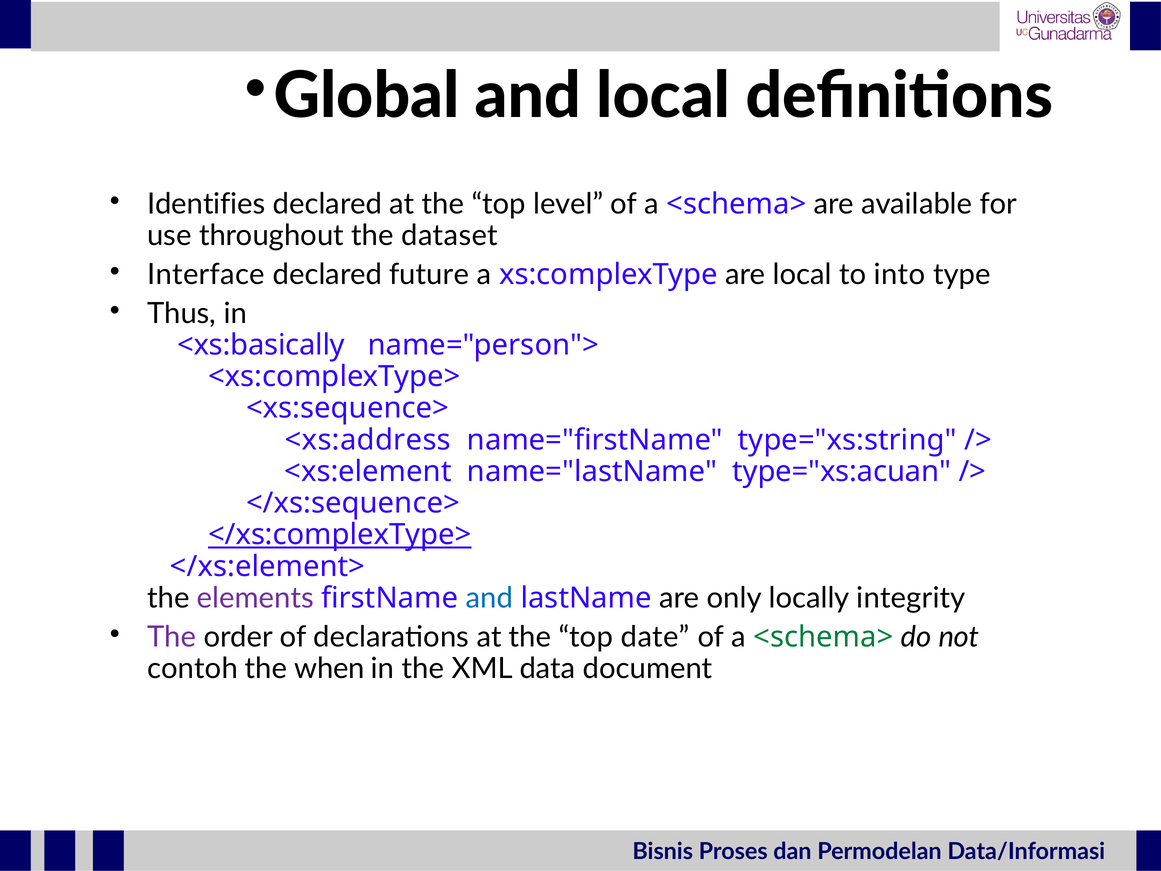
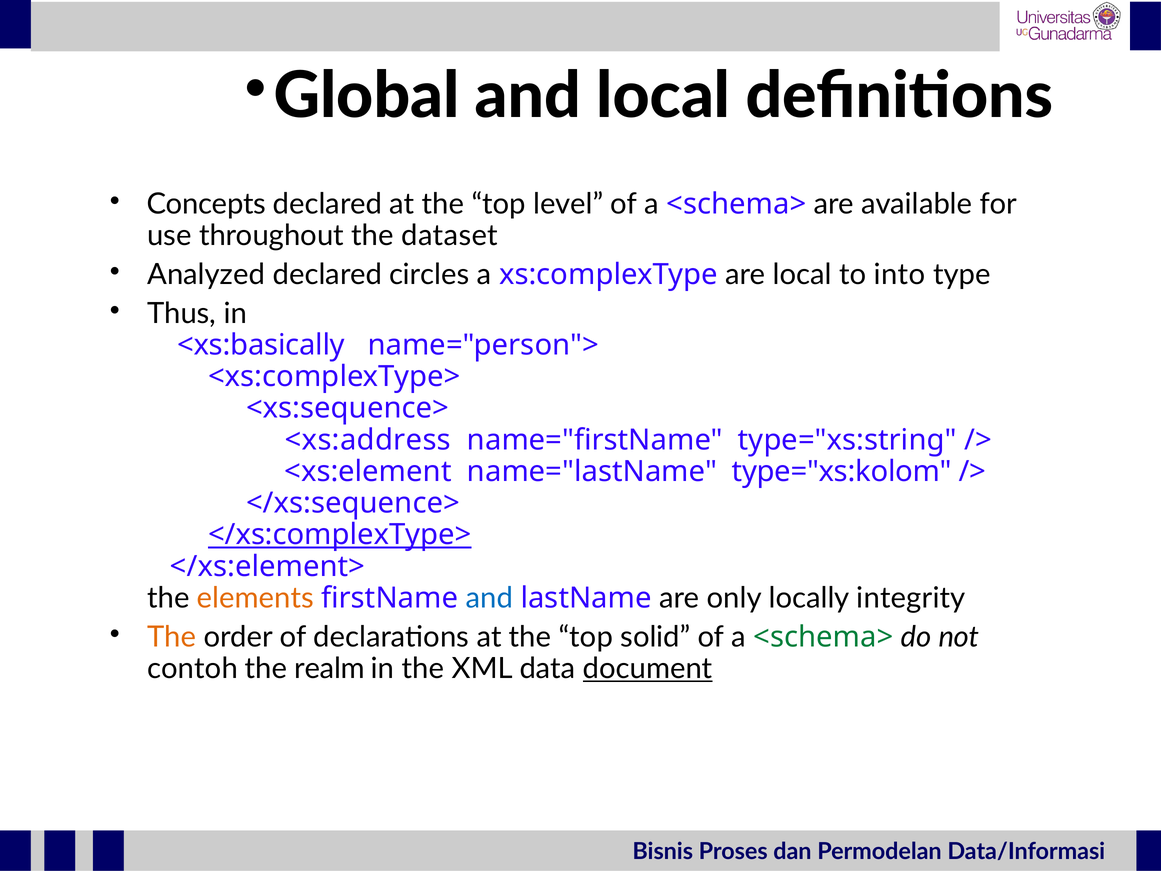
Identifies: Identifies -> Concepts
Interface: Interface -> Analyzed
future: future -> circles
type="xs:acuan: type="xs:acuan -> type="xs:kolom
elements colour: purple -> orange
The at (172, 637) colour: purple -> orange
date: date -> solid
when: when -> realm
document underline: none -> present
